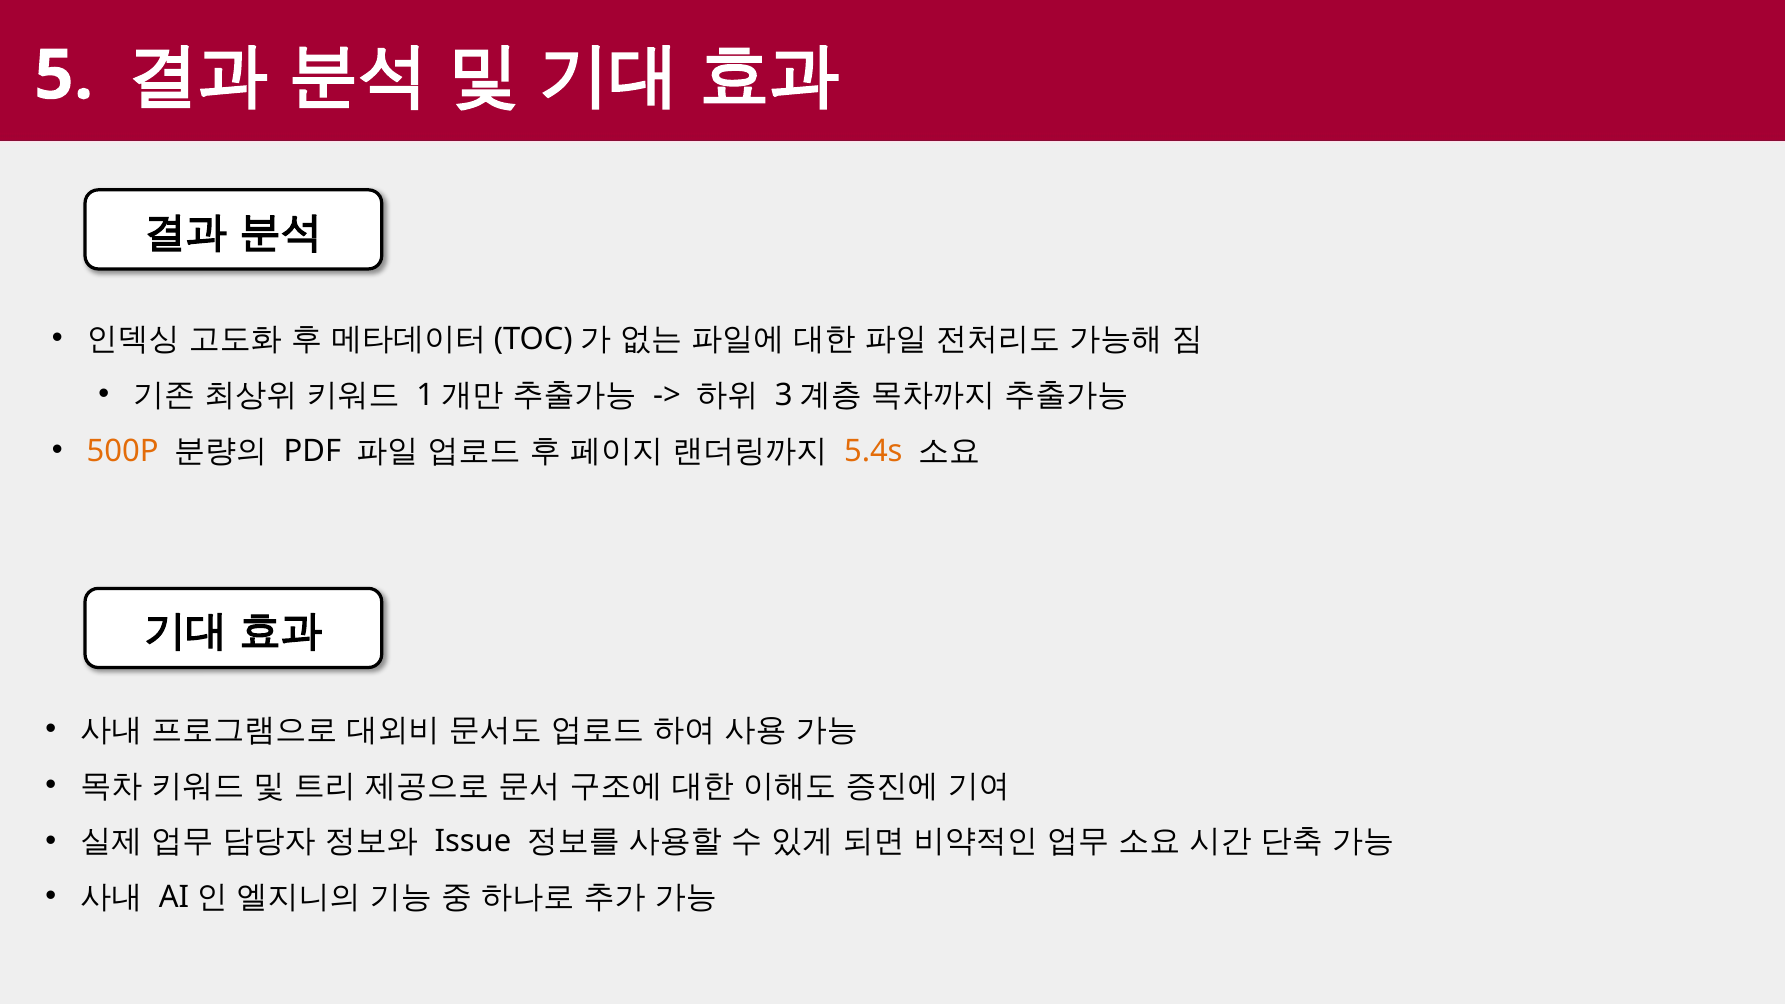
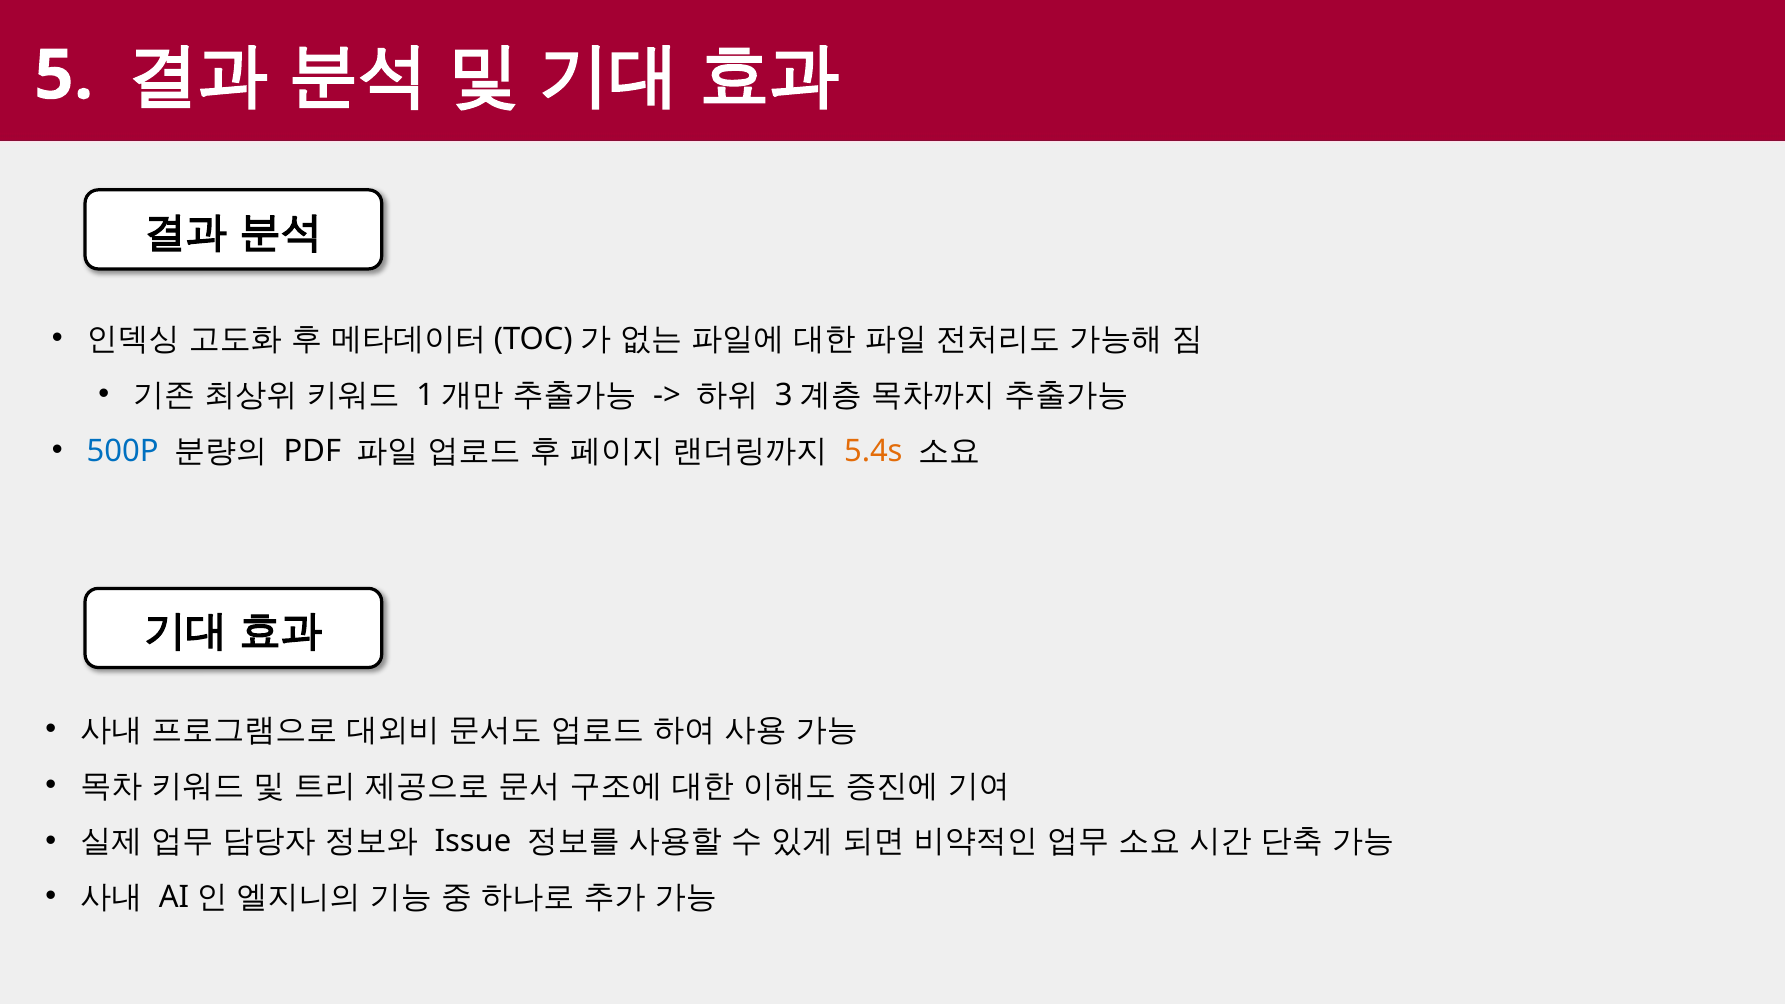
500P colour: orange -> blue
